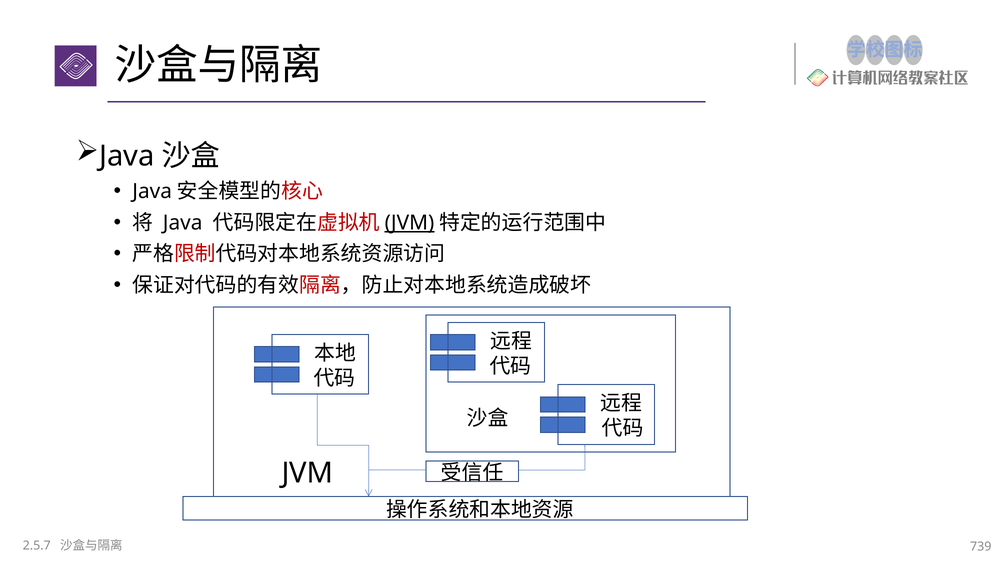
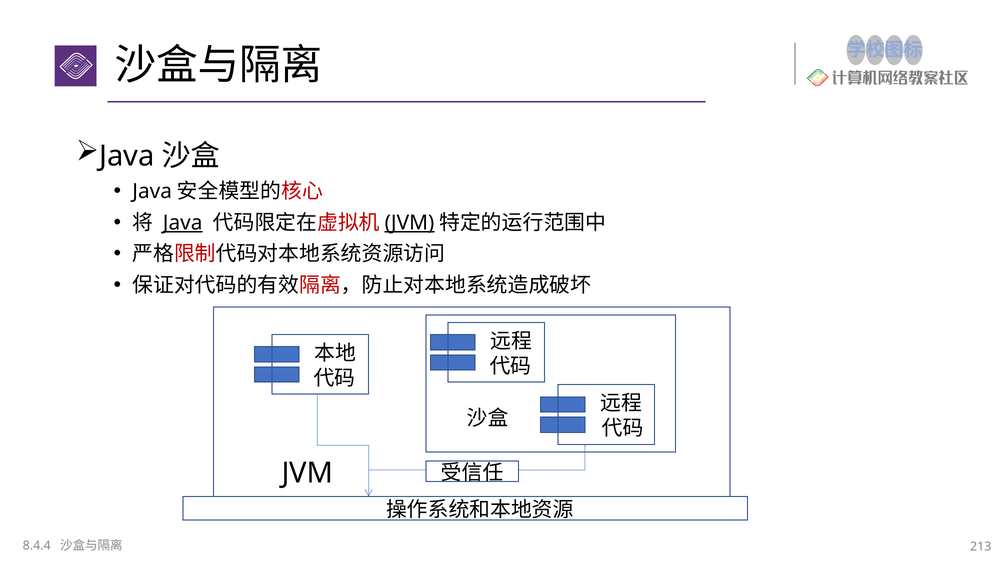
Java at (183, 223) underline: none -> present
2.5.7: 2.5.7 -> 8.4.4
739: 739 -> 213
